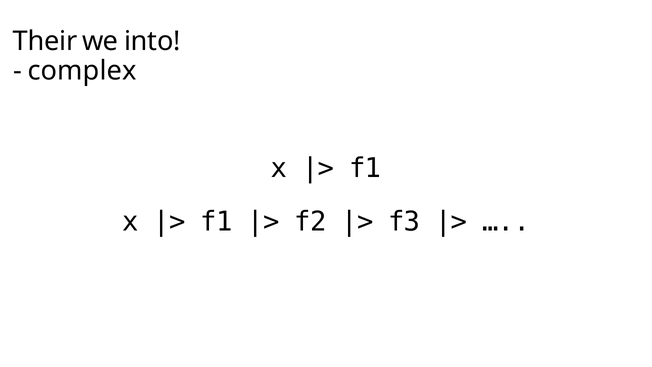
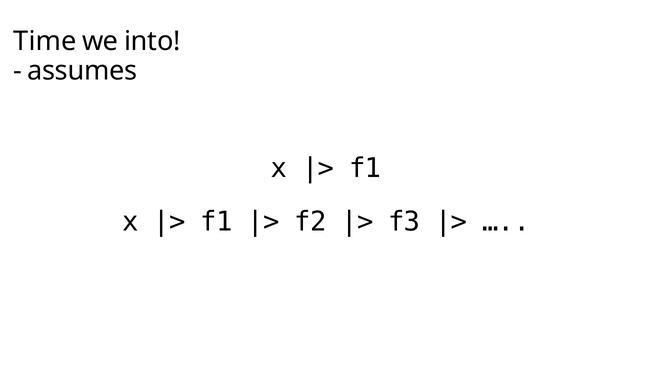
Their: Their -> Time
complex: complex -> assumes
